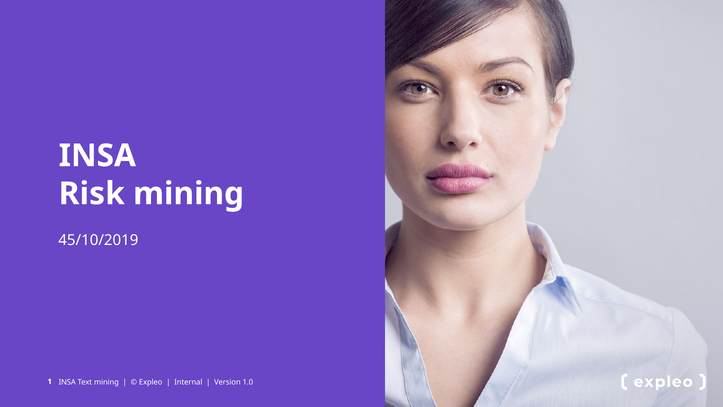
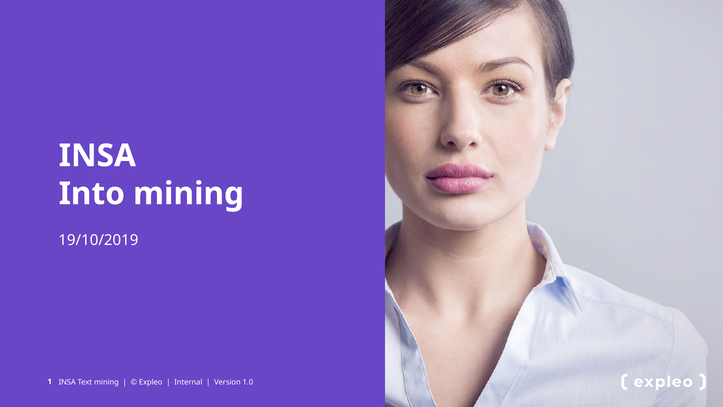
Risk: Risk -> Into
45/10/2019: 45/10/2019 -> 19/10/2019
